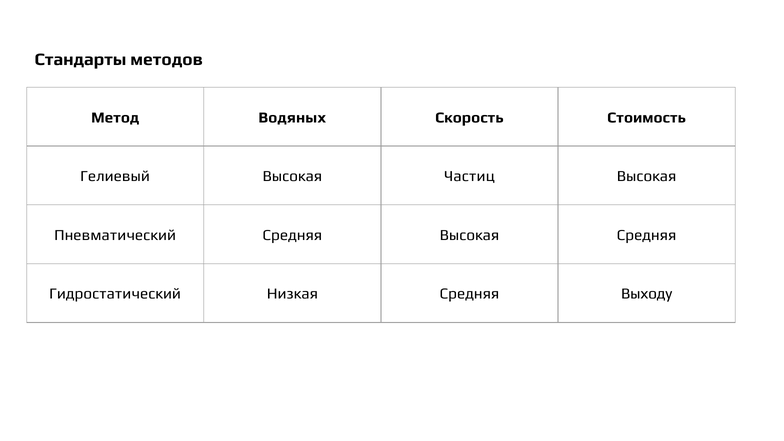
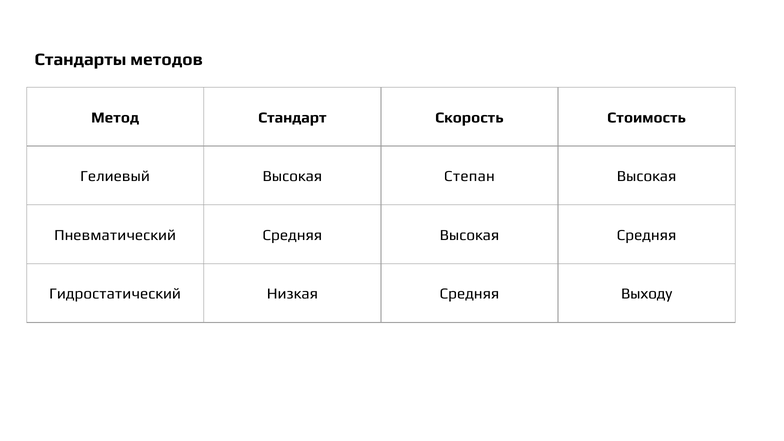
Водяных: Водяных -> Стандарт
Частиц: Частиц -> Степан
